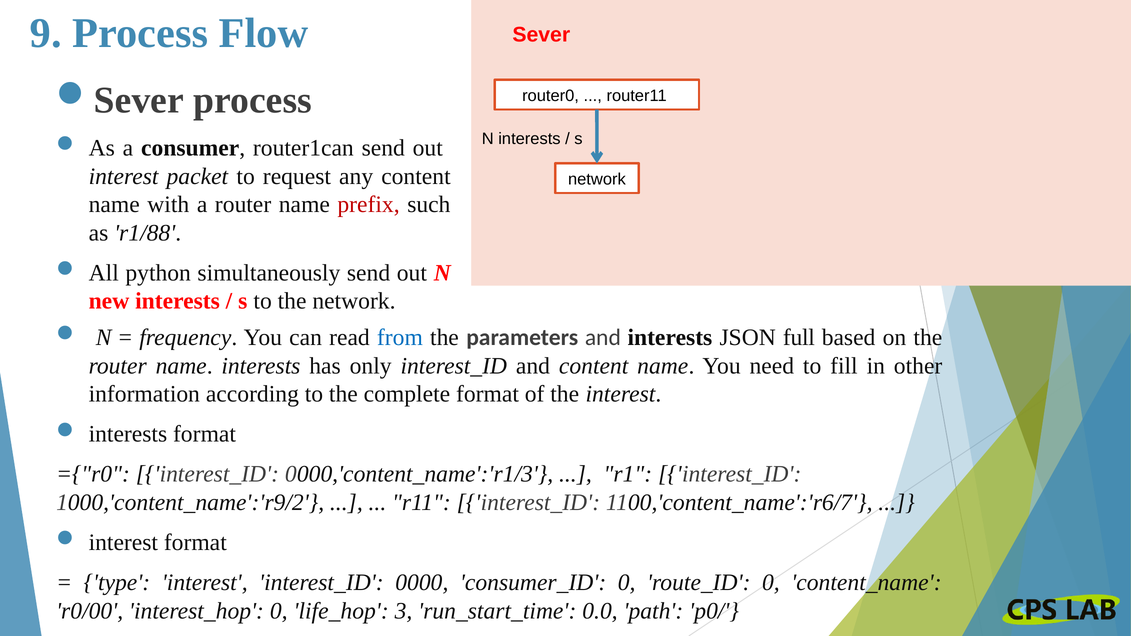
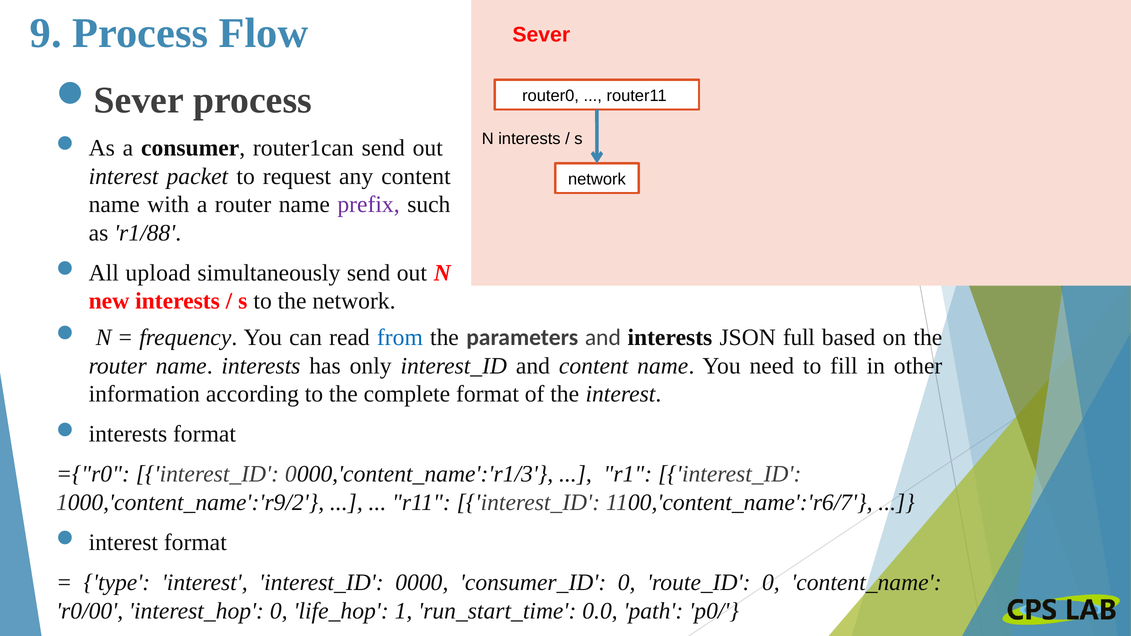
prefix colour: red -> purple
python: python -> upload
3: 3 -> 1
